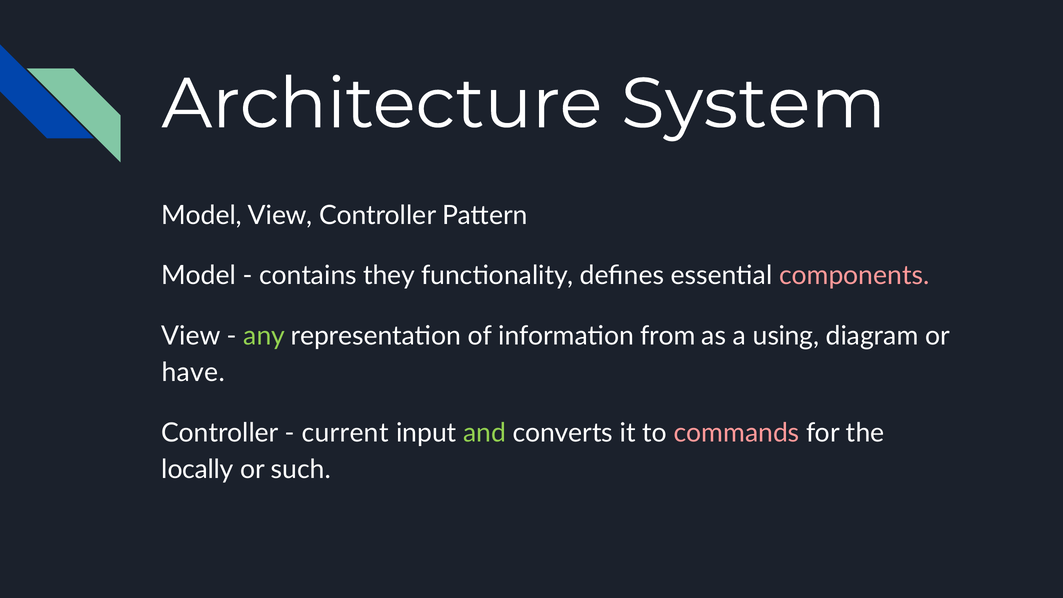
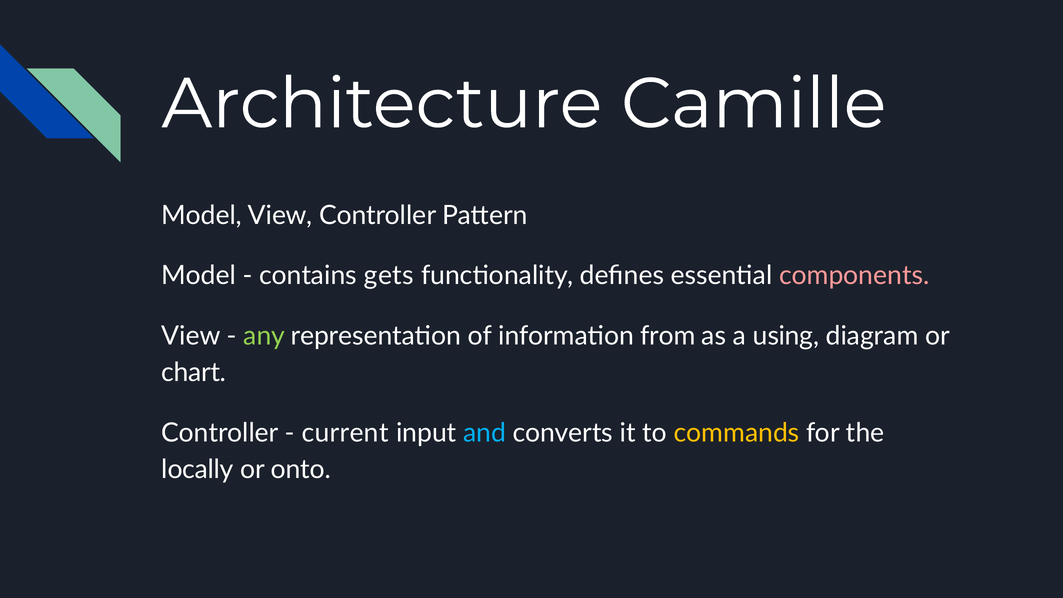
System: System -> Camille
they: they -> gets
have: have -> chart
and colour: light green -> light blue
commands colour: pink -> yellow
such: such -> onto
